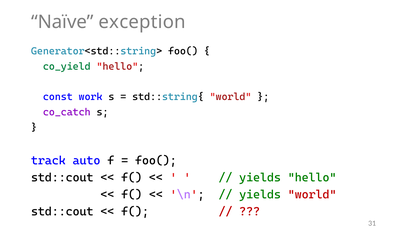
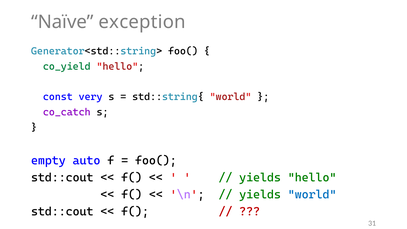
work: work -> very
track: track -> empty
world at (312, 195) colour: red -> blue
